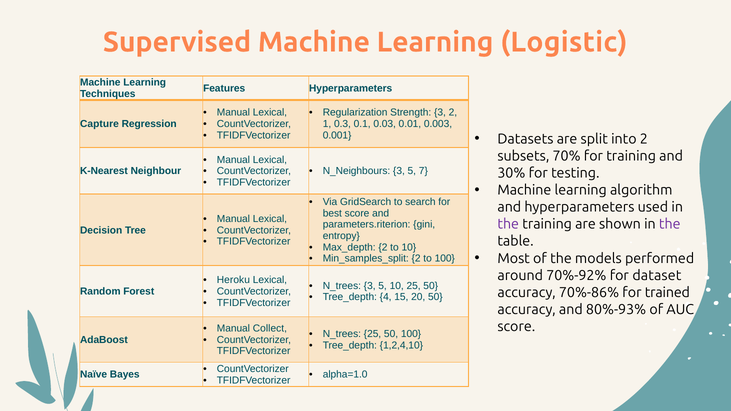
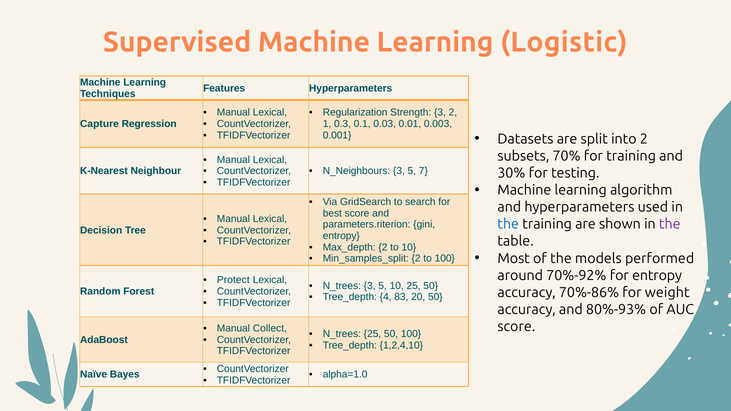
the at (508, 224) colour: purple -> blue
for dataset: dataset -> entropy
Heroku: Heroku -> Protect
trained: trained -> weight
15: 15 -> 83
